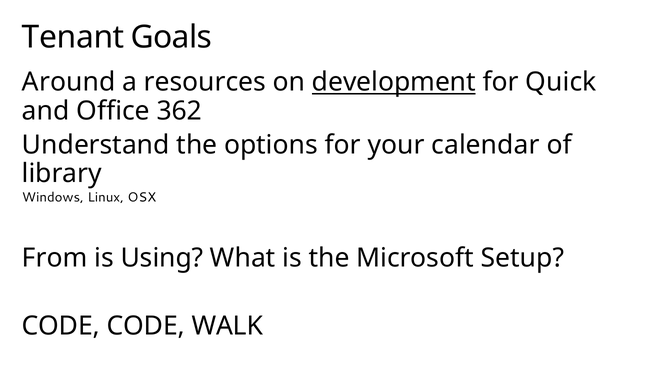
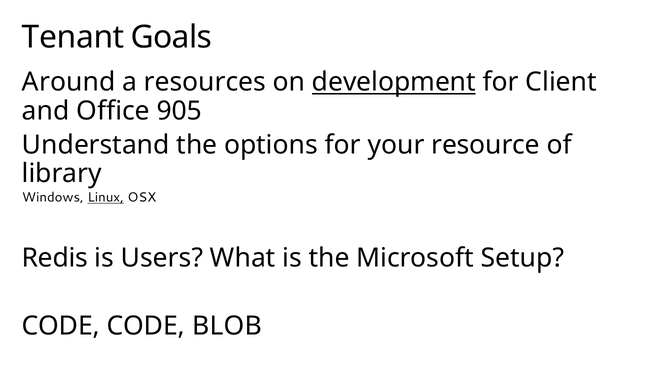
Quick: Quick -> Client
362: 362 -> 905
calendar: calendar -> resource
Linux underline: none -> present
From: From -> Redis
Using: Using -> Users
WALK: WALK -> BLOB
